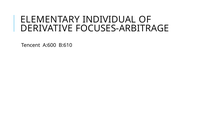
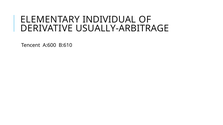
FOCUSES-ARBITRAGE: FOCUSES-ARBITRAGE -> USUALLY-ARBITRAGE
